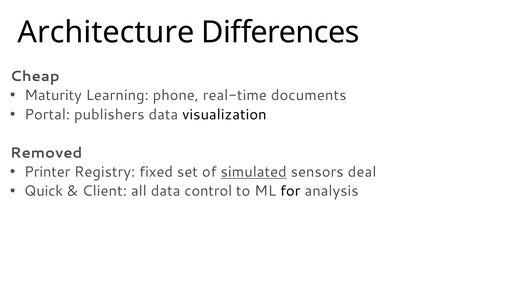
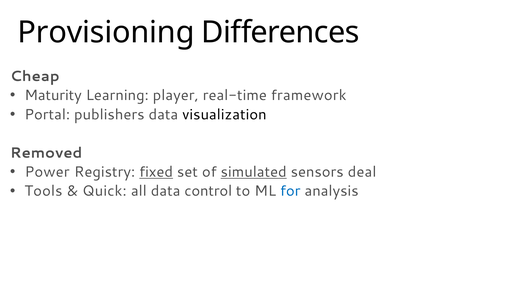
Architecture: Architecture -> Provisioning
phone: phone -> player
documents: documents -> framework
Printer: Printer -> Power
fixed underline: none -> present
Quick: Quick -> Tools
Client: Client -> Quick
for colour: black -> blue
